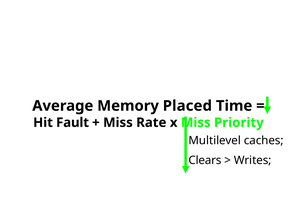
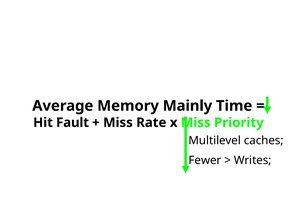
Placed: Placed -> Mainly
Clears: Clears -> Fewer
